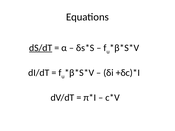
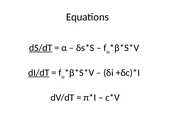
dI/dT underline: none -> present
